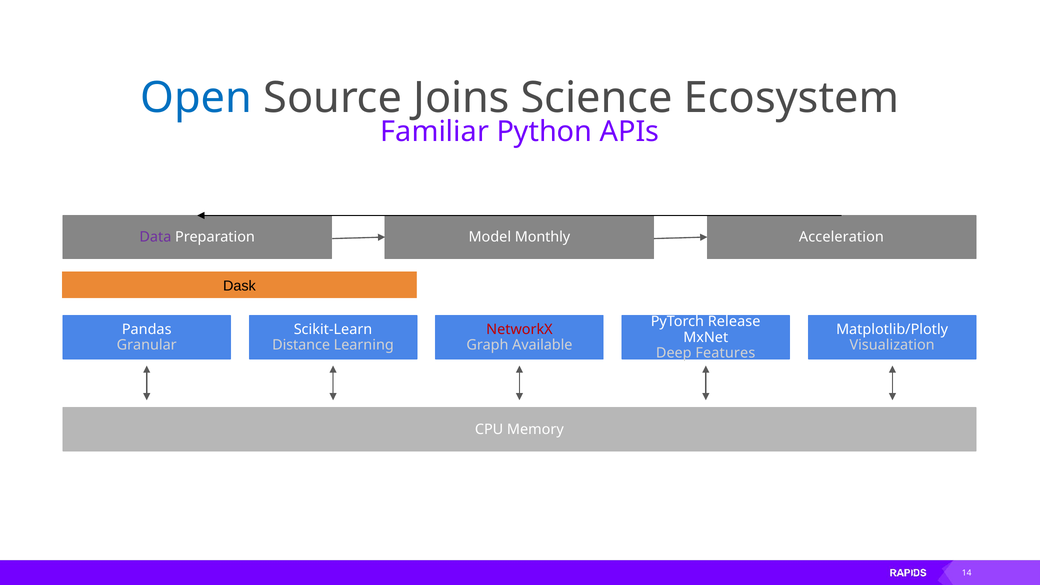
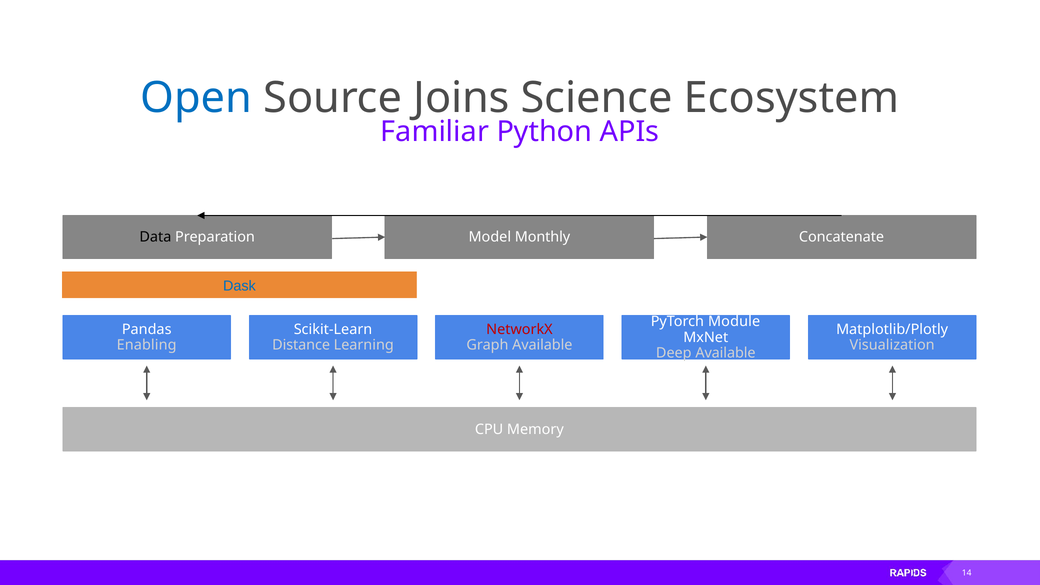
Data colour: purple -> black
Acceleration: Acceleration -> Concatenate
Dask colour: black -> blue
Release: Release -> Module
Granular: Granular -> Enabling
Deep Features: Features -> Available
